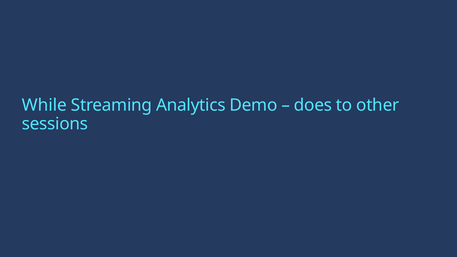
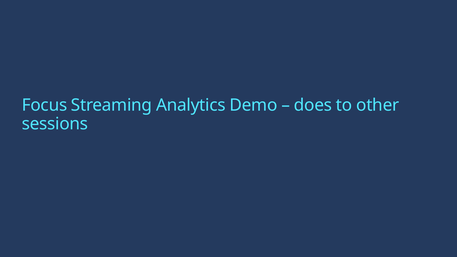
While: While -> Focus
